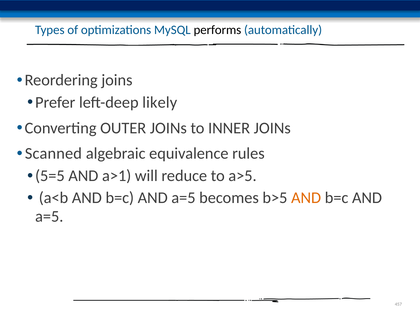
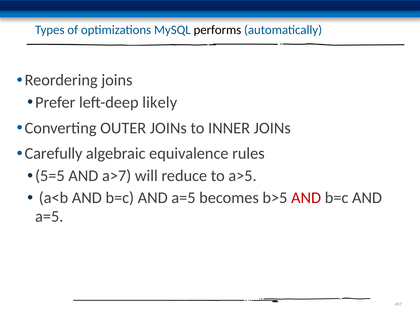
Scanned: Scanned -> Carefully
a>1: a>1 -> a>7
AND at (306, 198) colour: orange -> red
